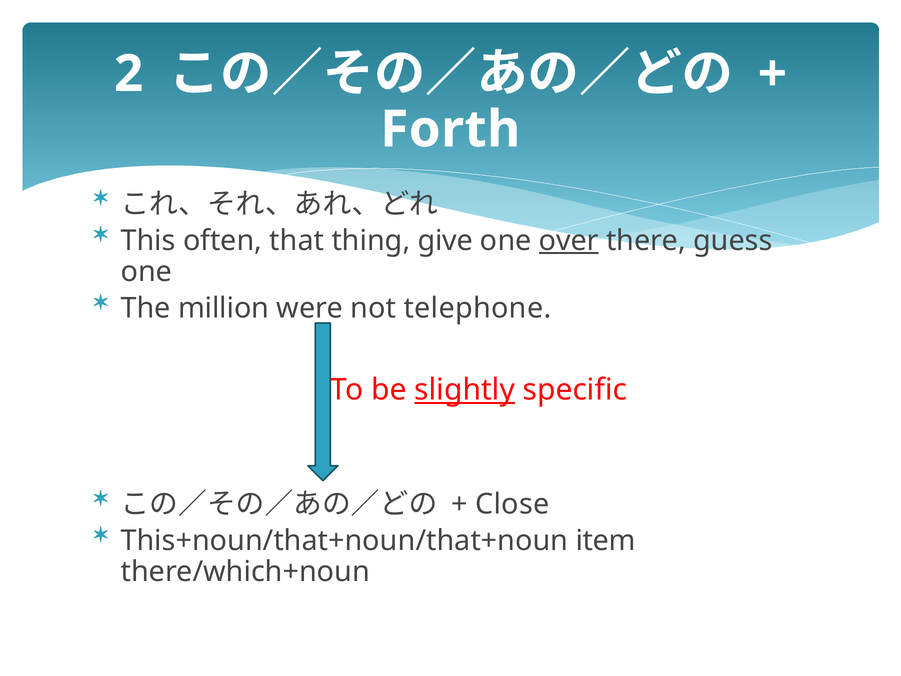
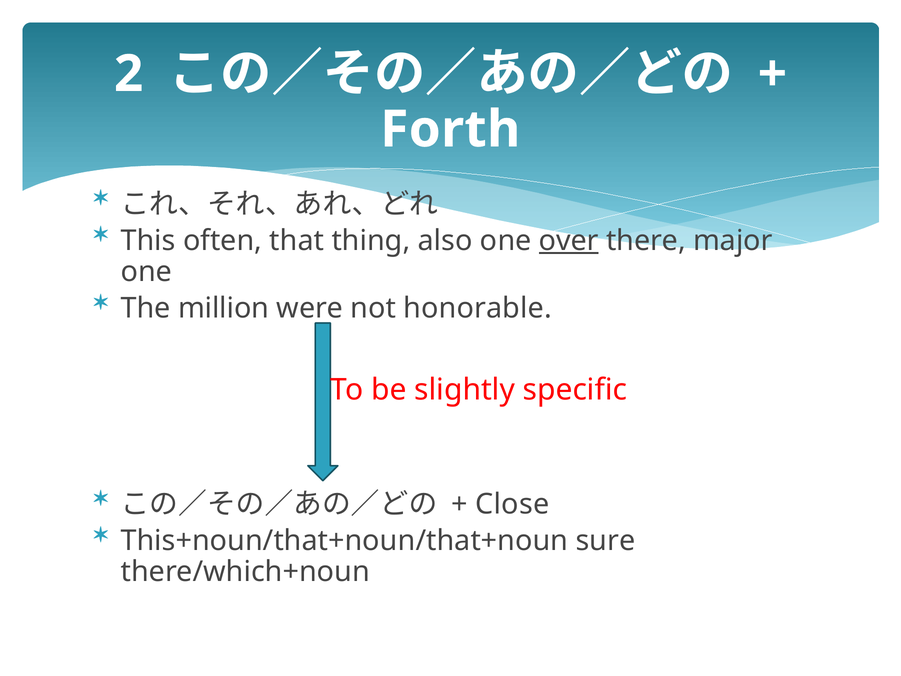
give: give -> also
guess: guess -> major
telephone: telephone -> honorable
slightly underline: present -> none
item: item -> sure
